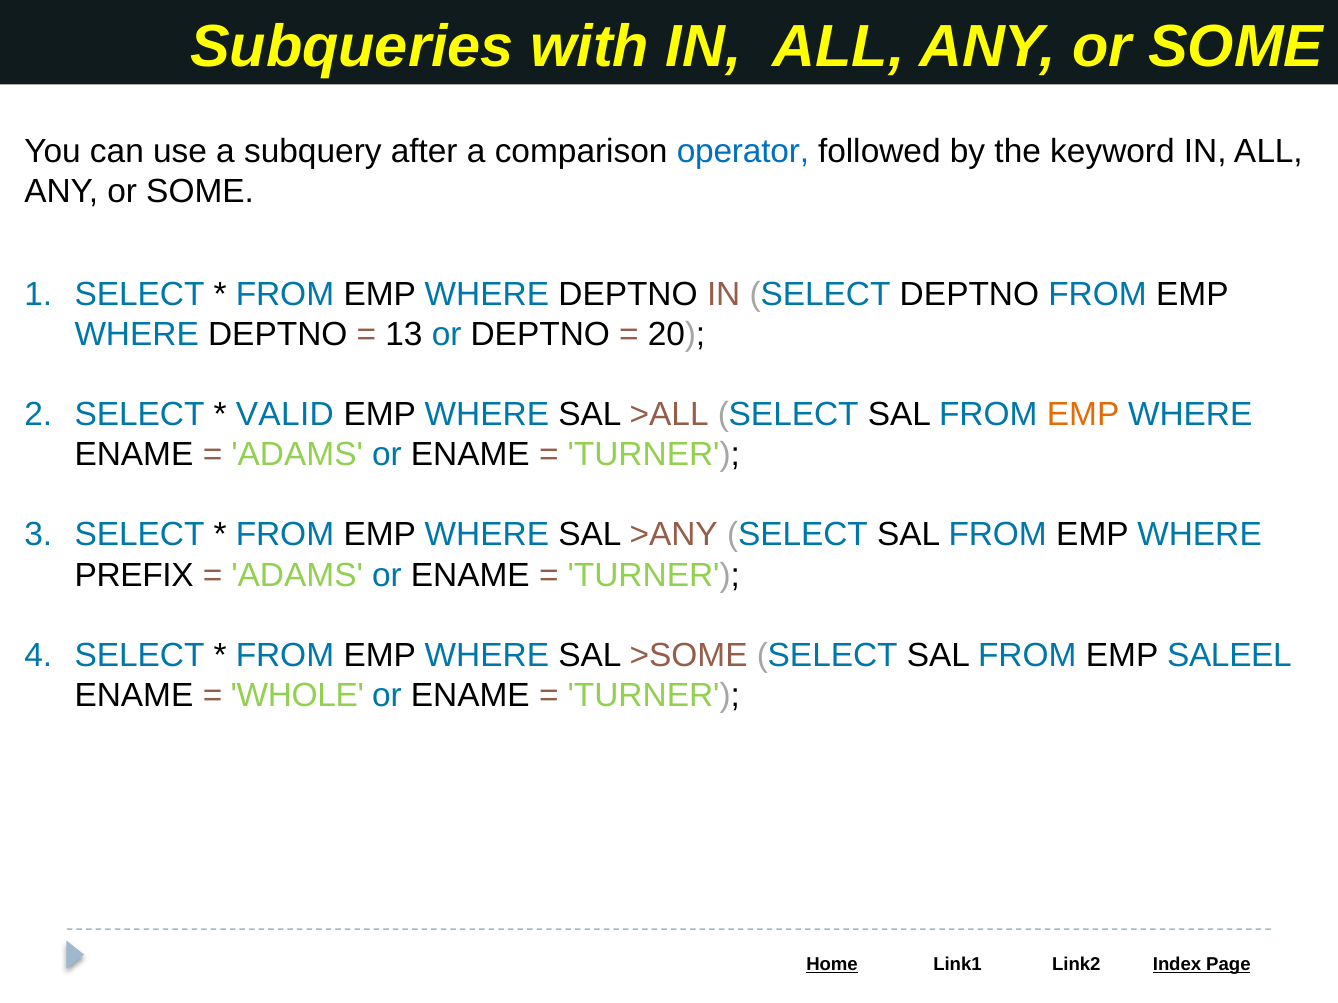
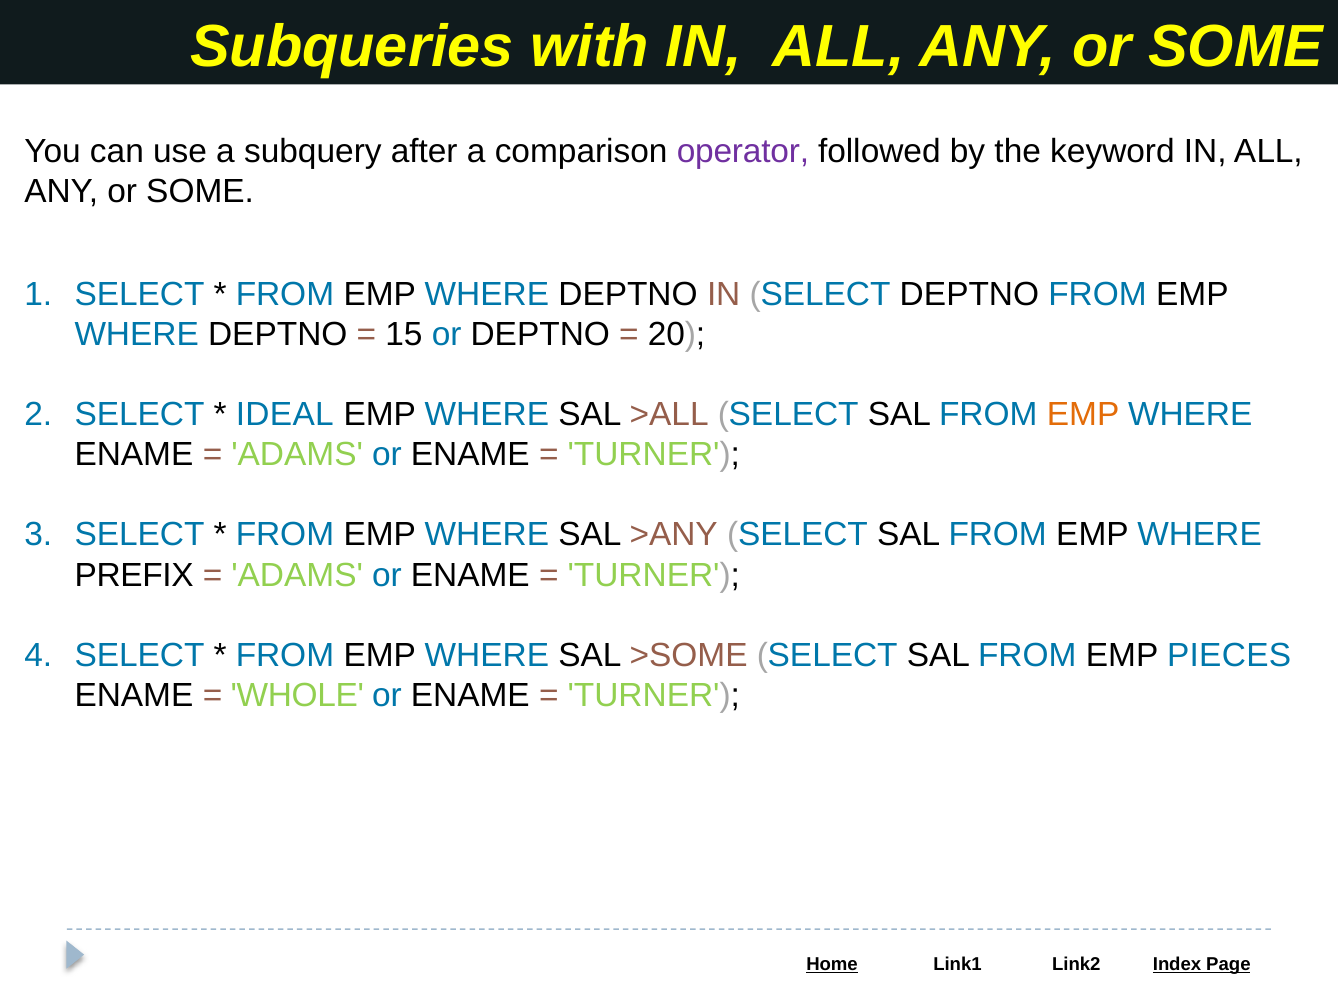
operator colour: blue -> purple
13: 13 -> 15
VALID: VALID -> IDEAL
SALEEL: SALEEL -> PIECES
